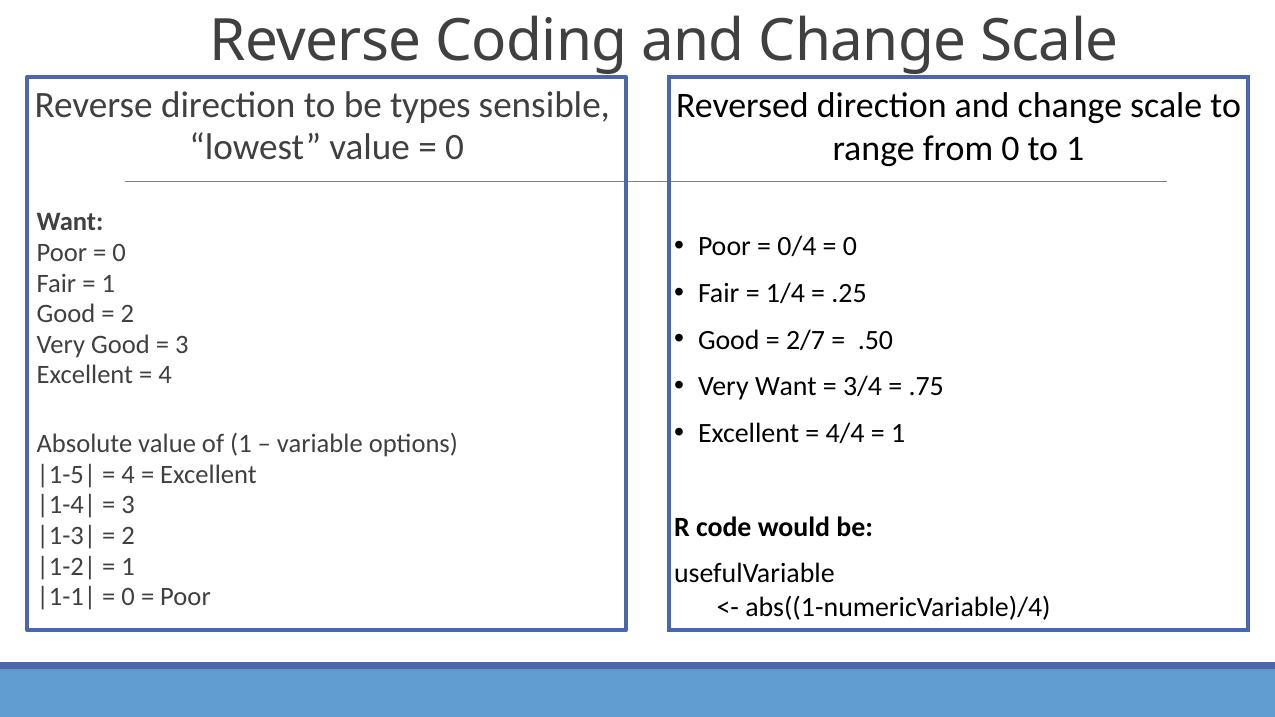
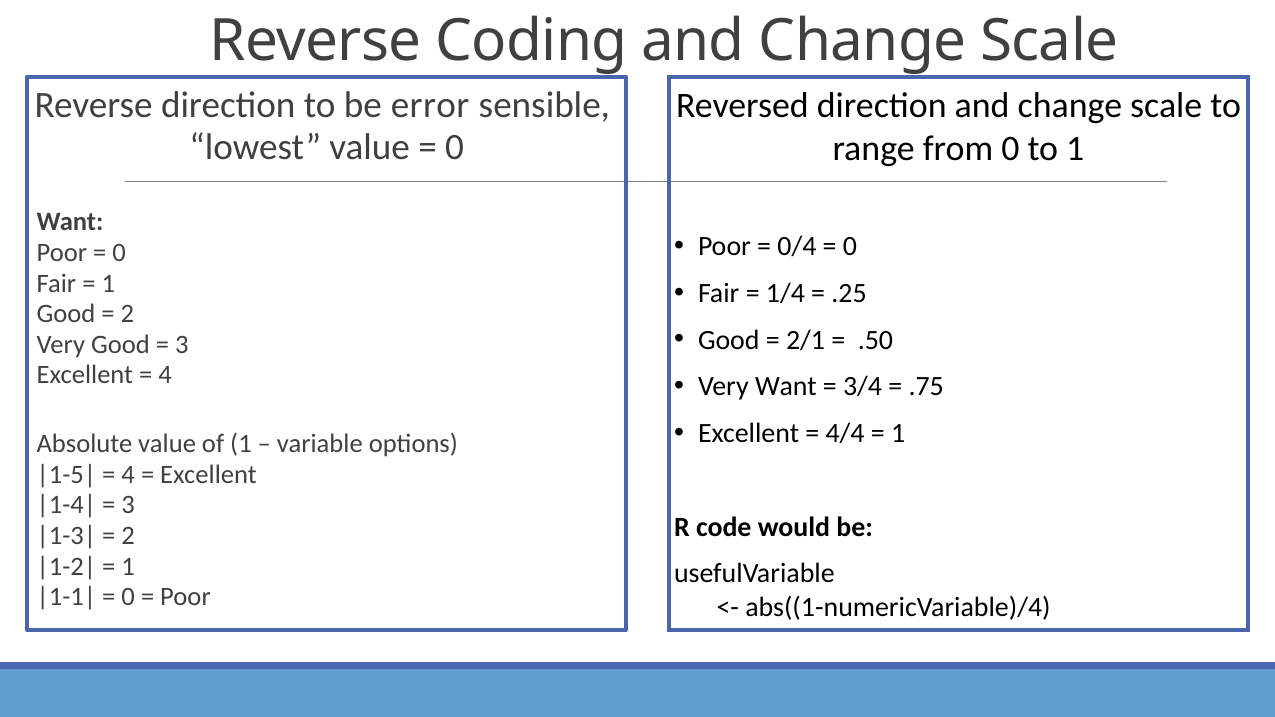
types: types -> error
2/7: 2/7 -> 2/1
